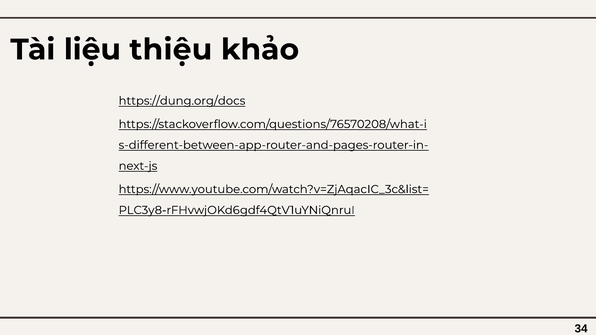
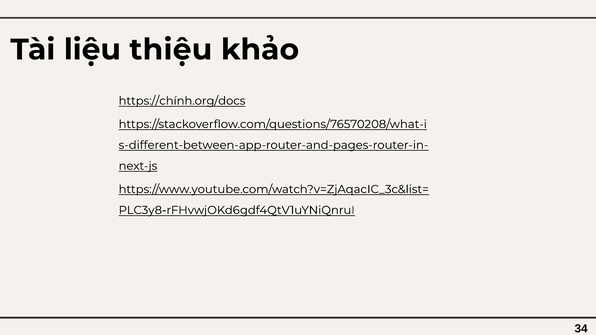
https://dụng.org/docs: https://dụng.org/docs -> https://chính.org/docs
